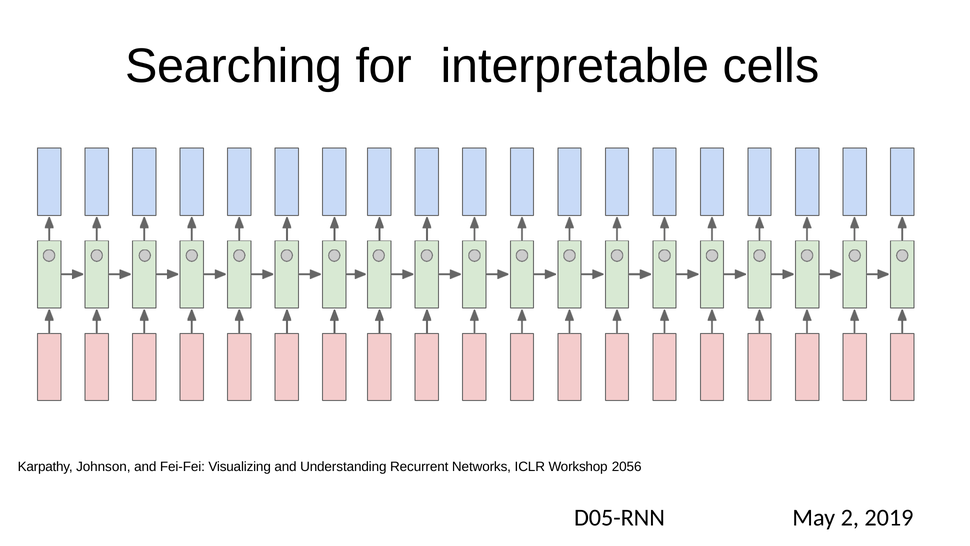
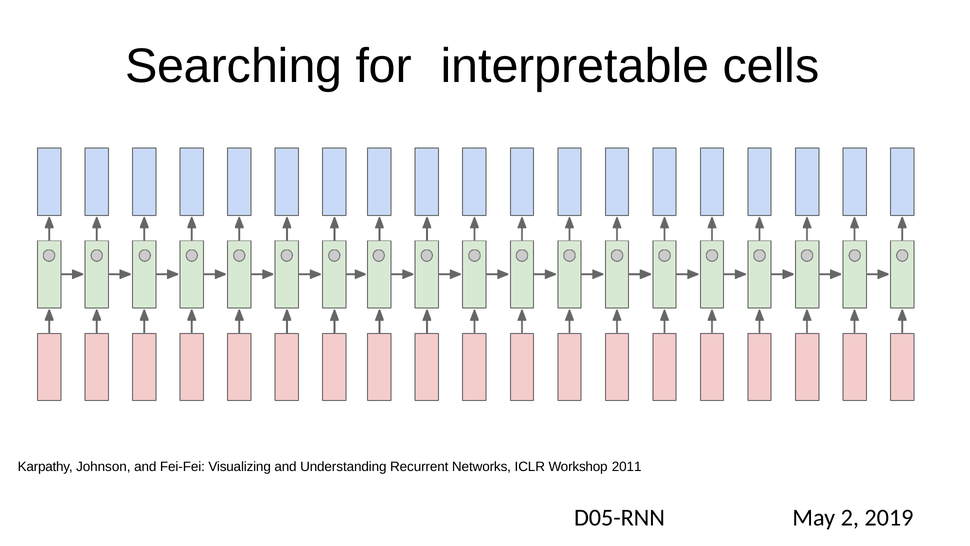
2056: 2056 -> 2011
